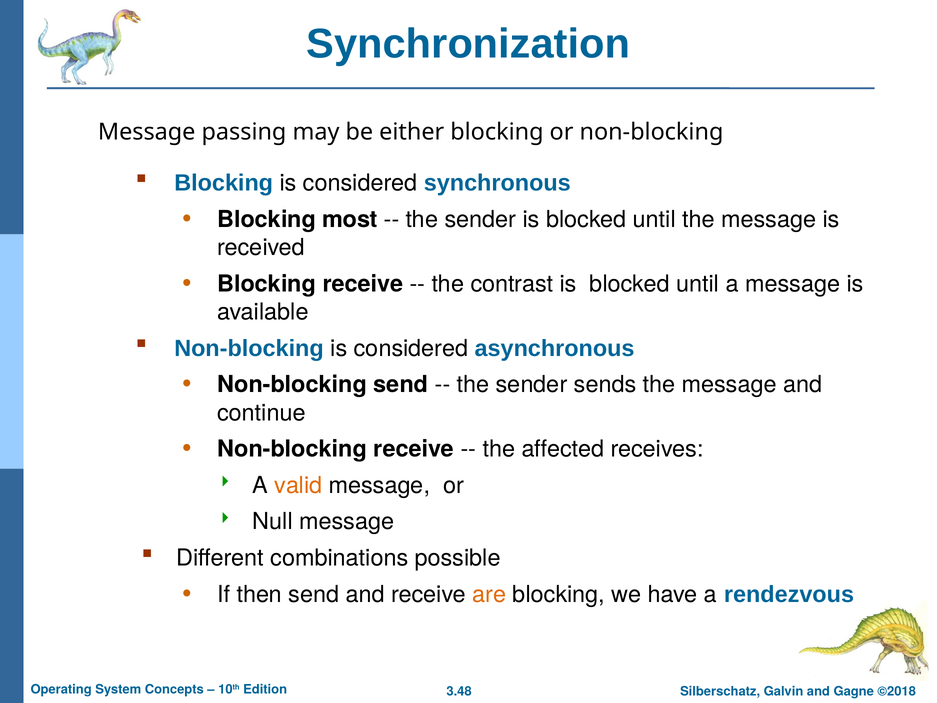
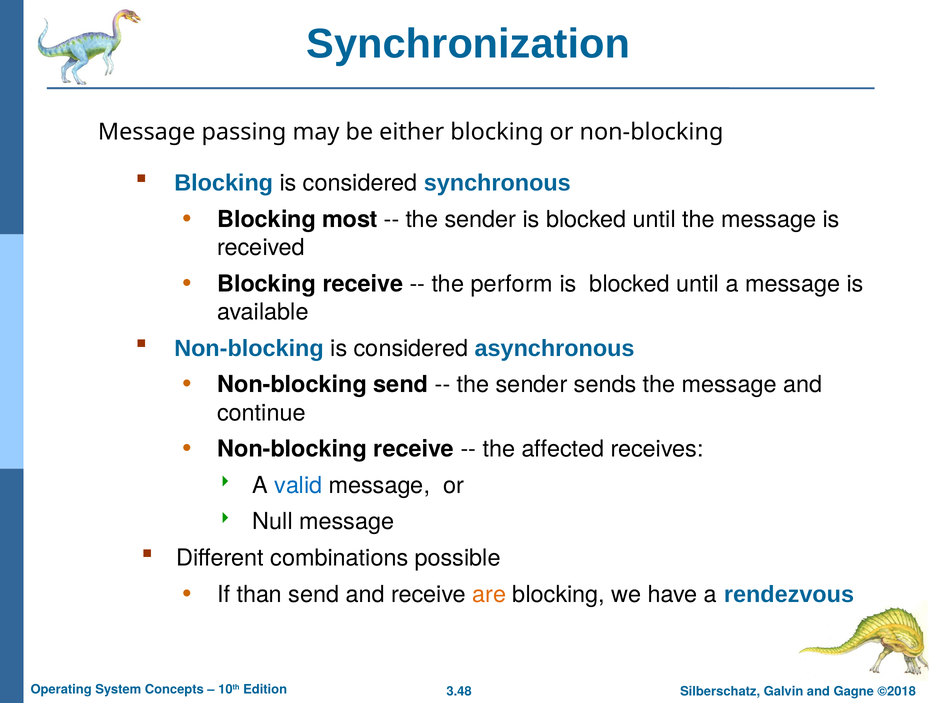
contrast: contrast -> perform
valid colour: orange -> blue
then: then -> than
